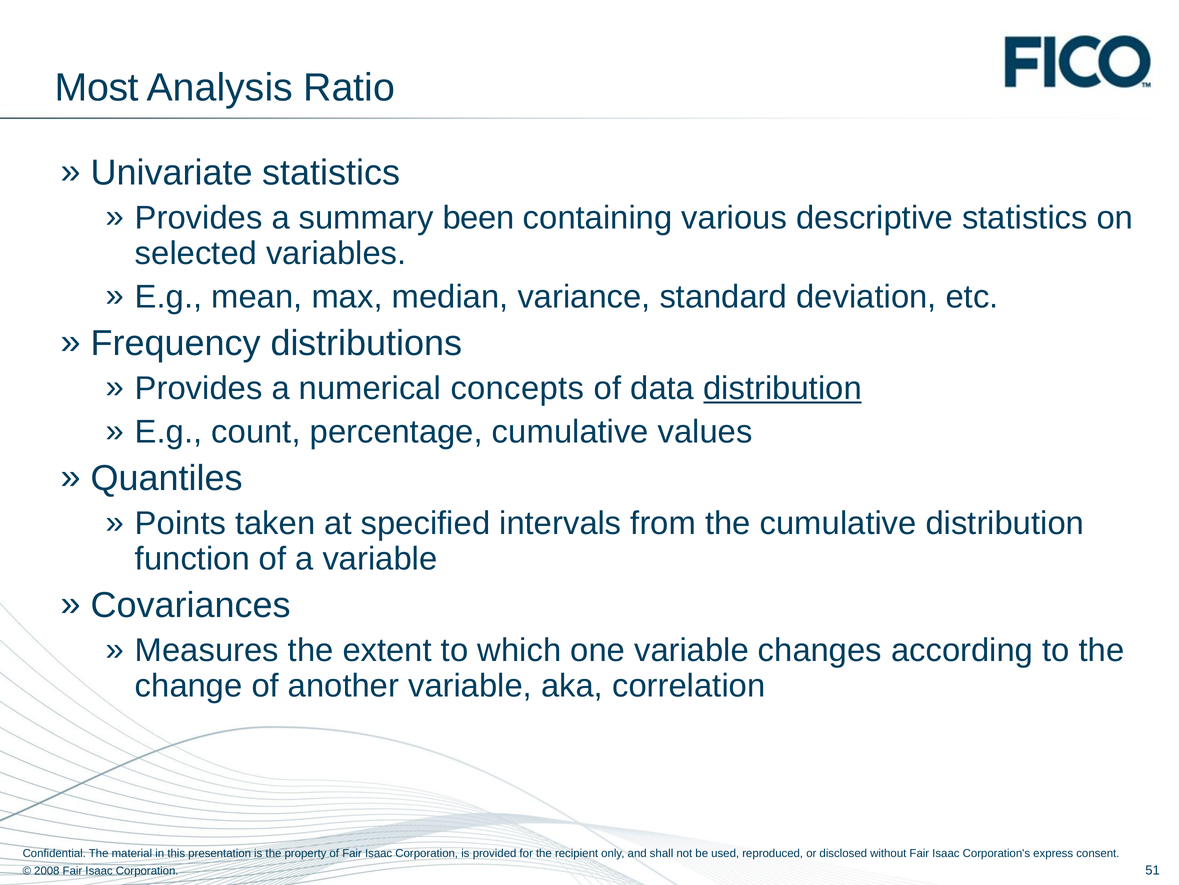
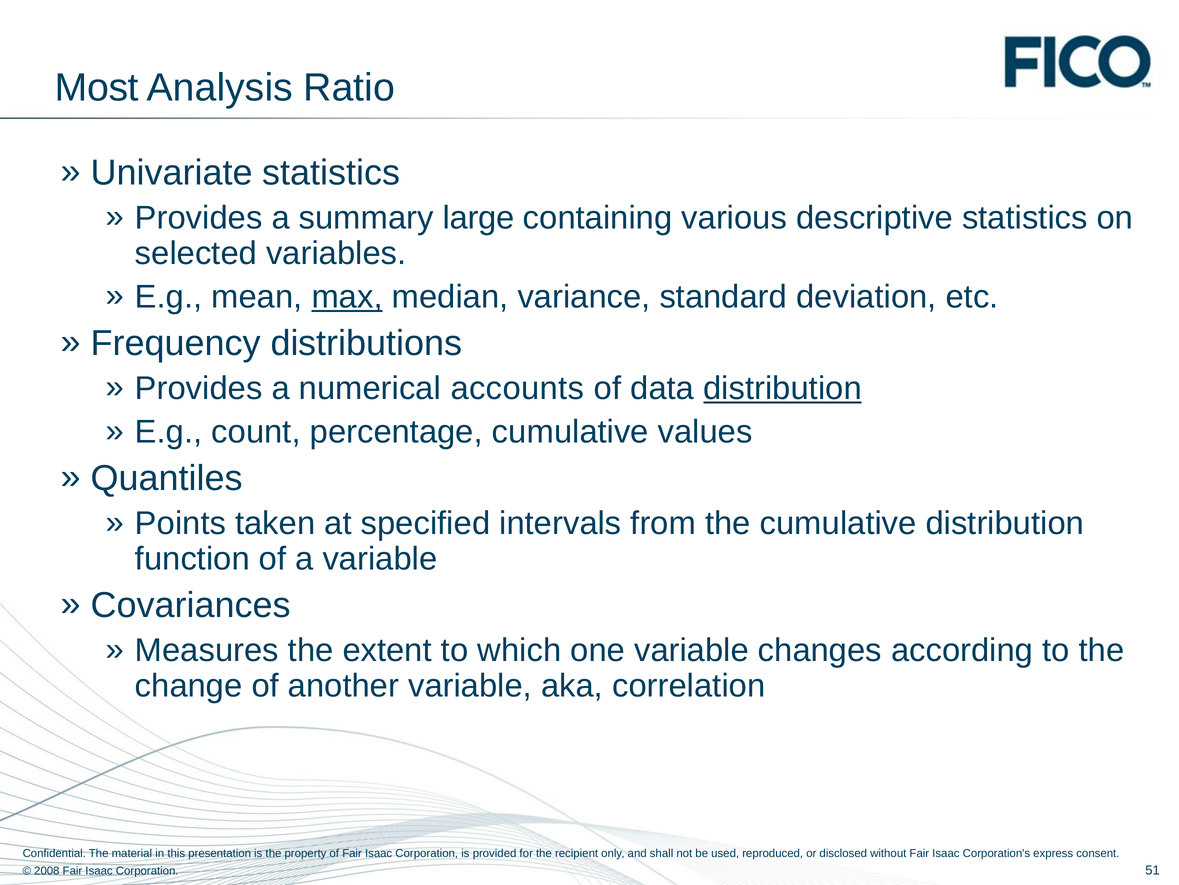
been: been -> large
max underline: none -> present
concepts: concepts -> accounts
